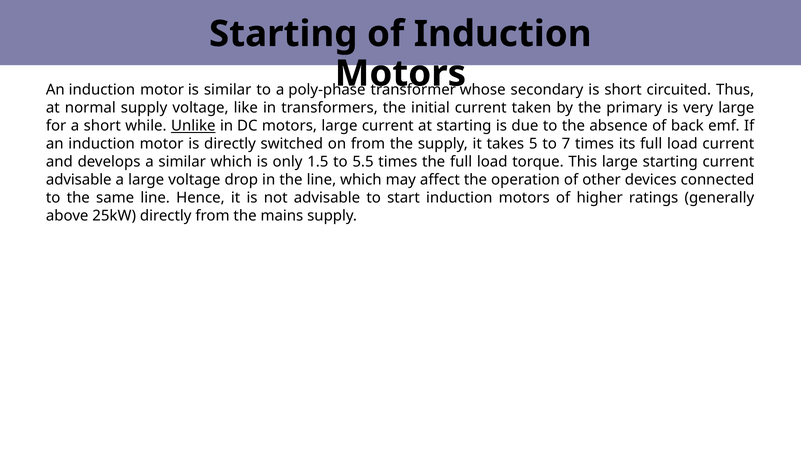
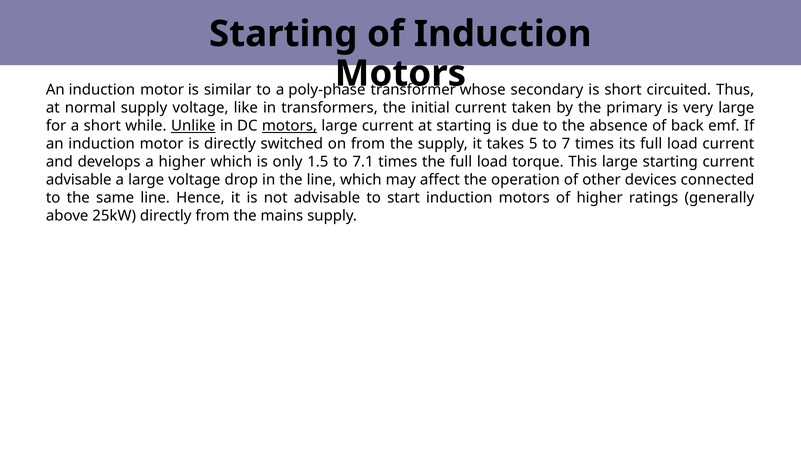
motors at (289, 126) underline: none -> present
a similar: similar -> higher
5.5: 5.5 -> 7.1
